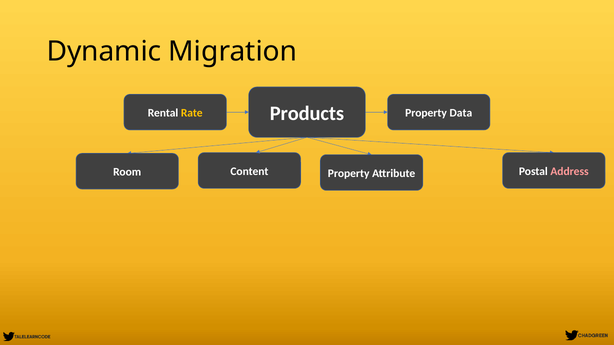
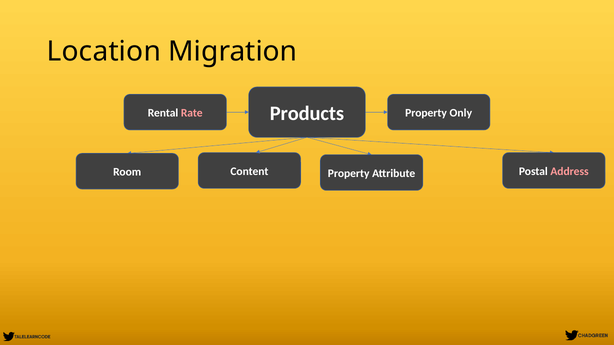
Dynamic: Dynamic -> Location
Rate colour: yellow -> pink
Data: Data -> Only
